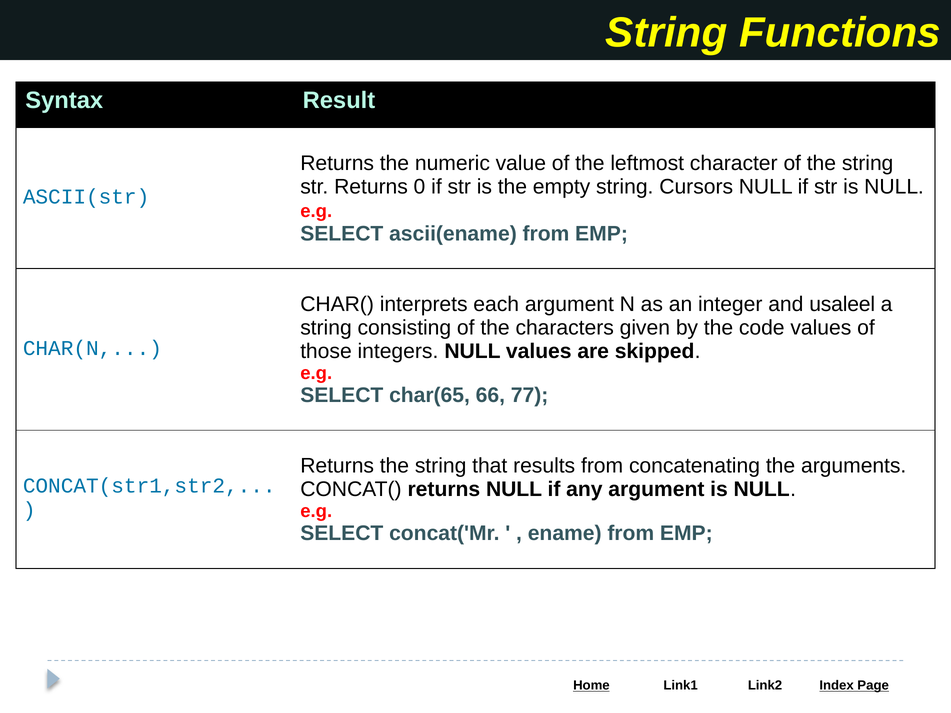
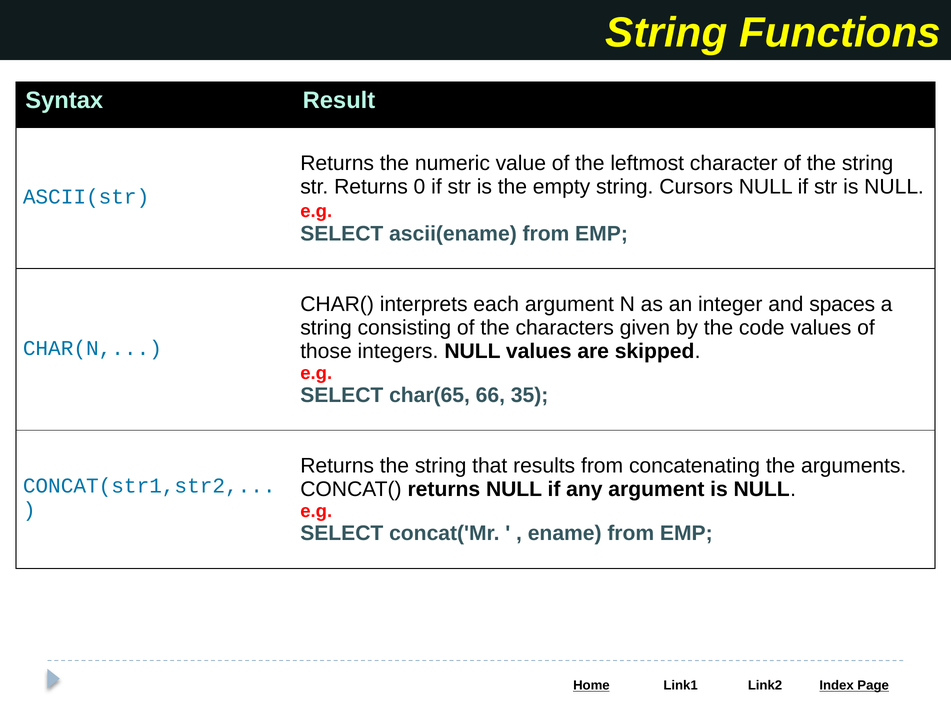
usaleel: usaleel -> spaces
77: 77 -> 35
